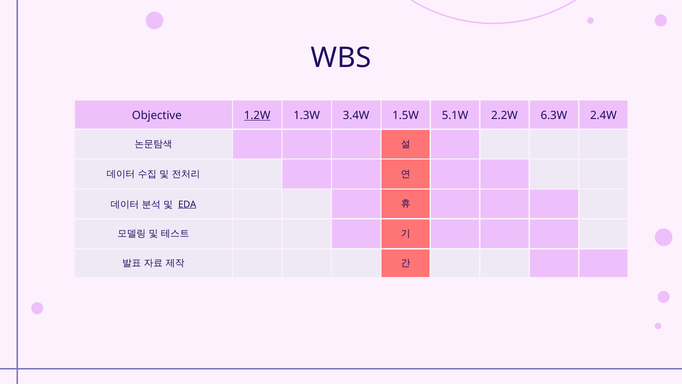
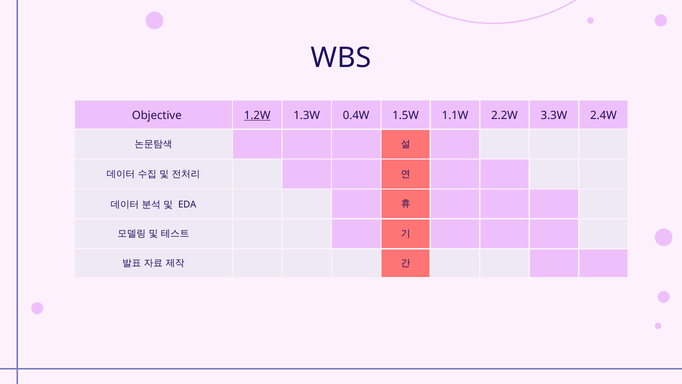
3.4W: 3.4W -> 0.4W
5.1W: 5.1W -> 1.1W
6.3W: 6.3W -> 3.3W
EDA underline: present -> none
